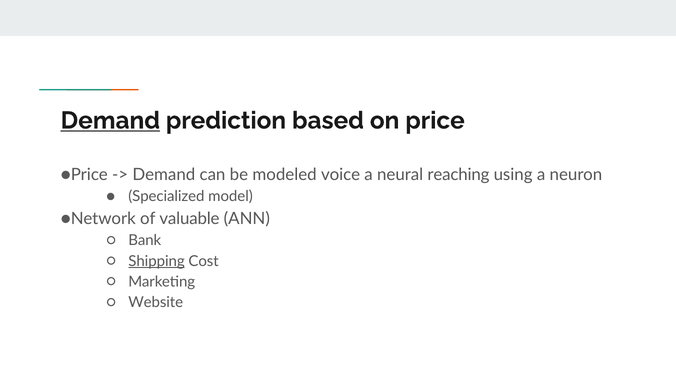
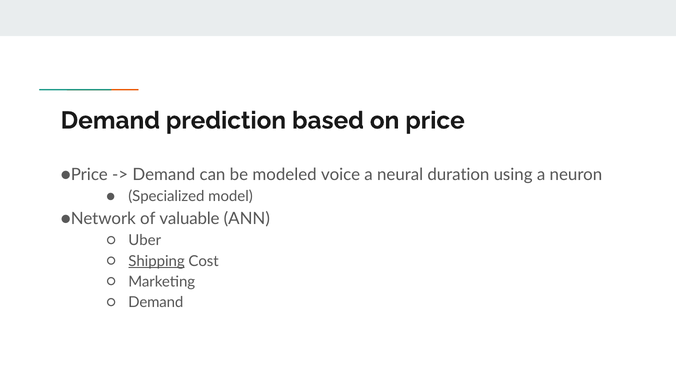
Demand at (110, 121) underline: present -> none
reaching: reaching -> duration
Bank: Bank -> Uber
Website at (156, 303): Website -> Demand
